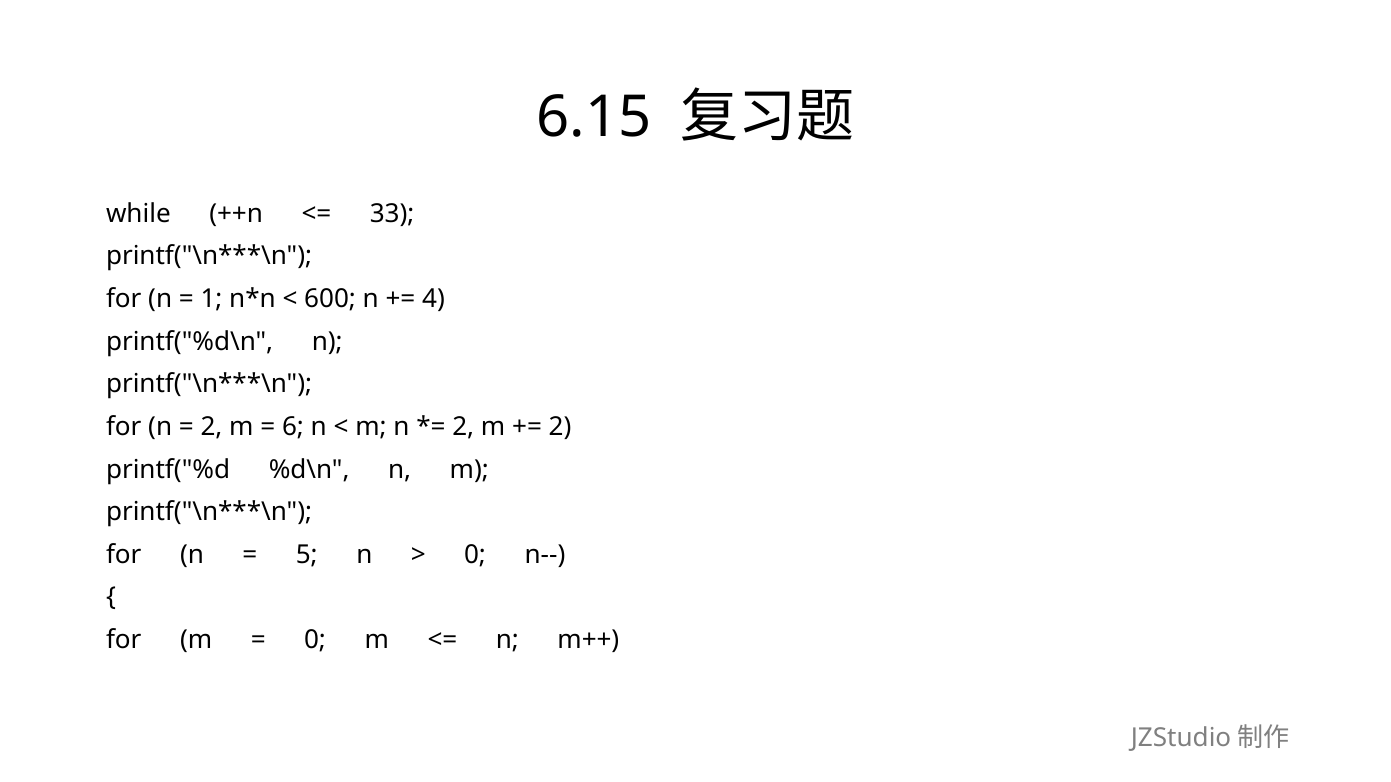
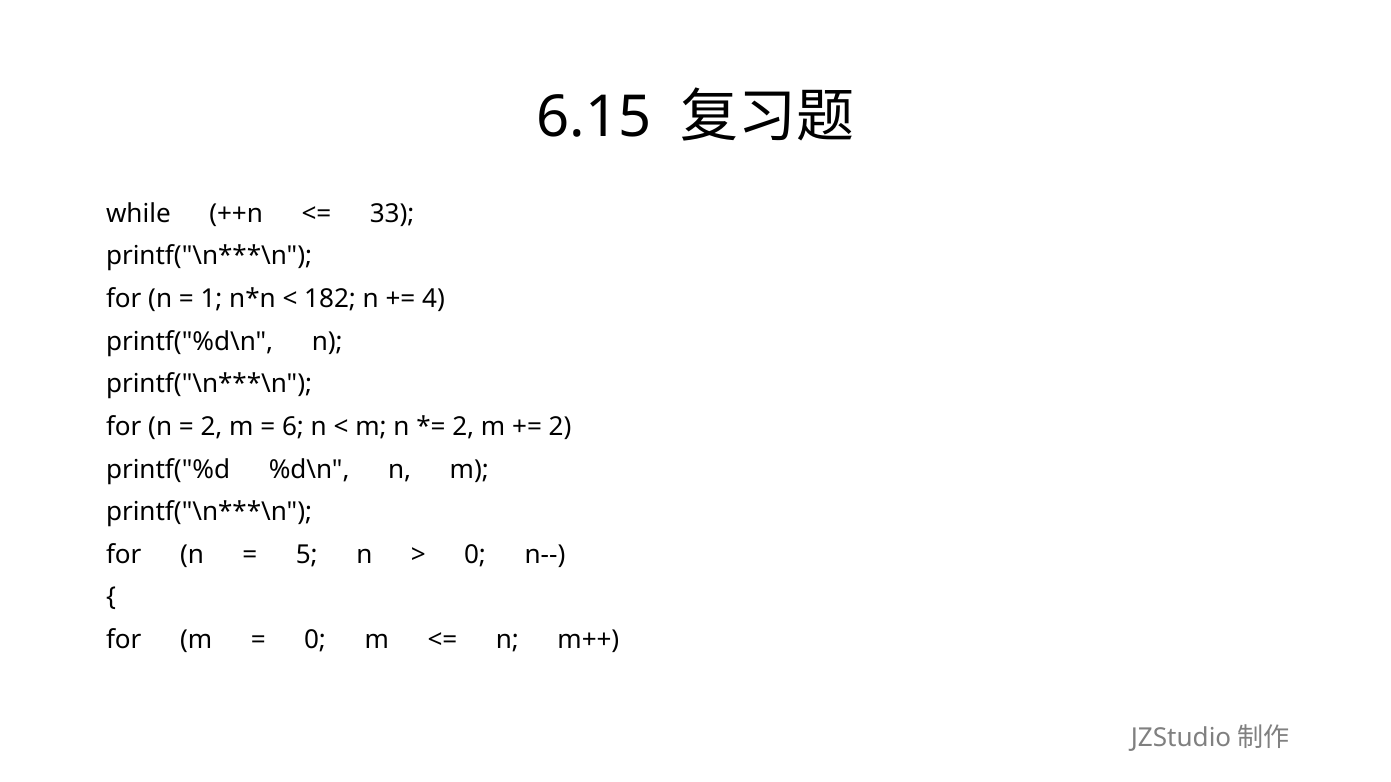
600: 600 -> 182
